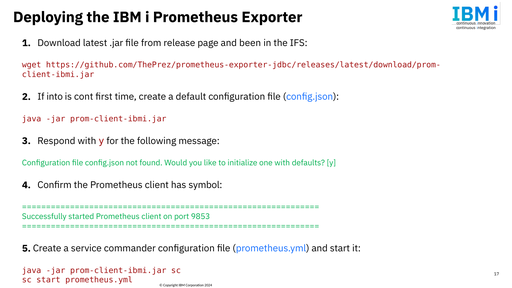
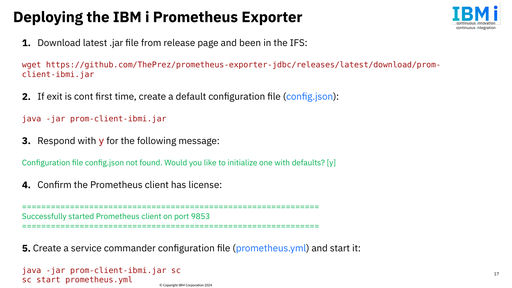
into: into -> exit
symbol: symbol -> license
